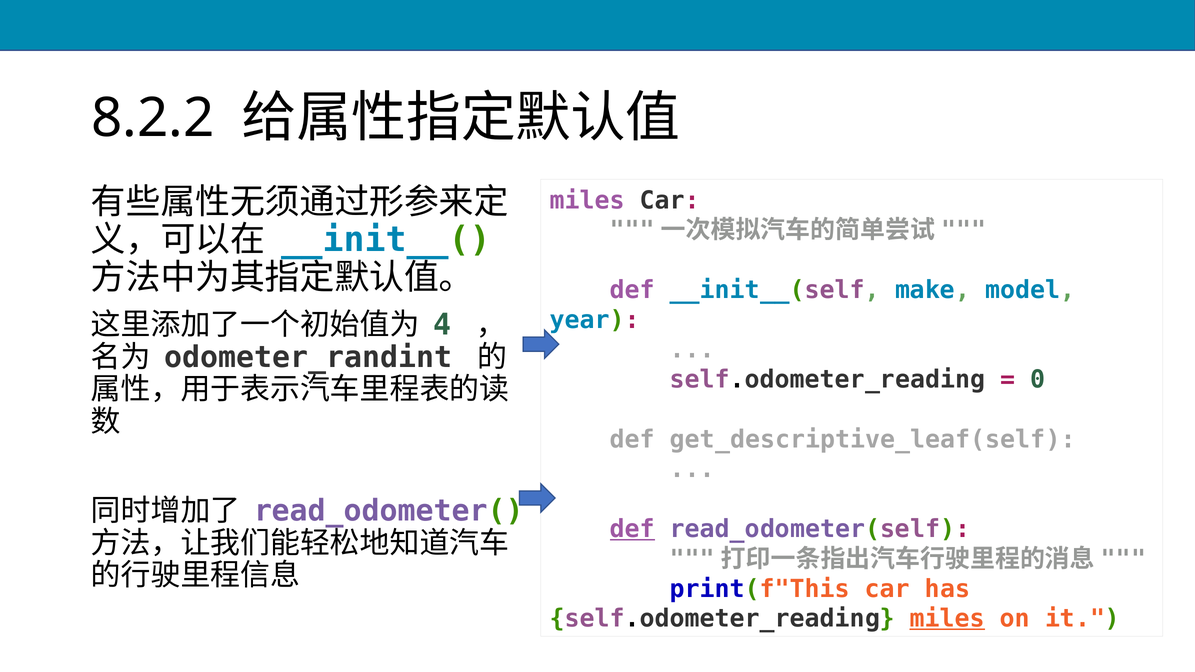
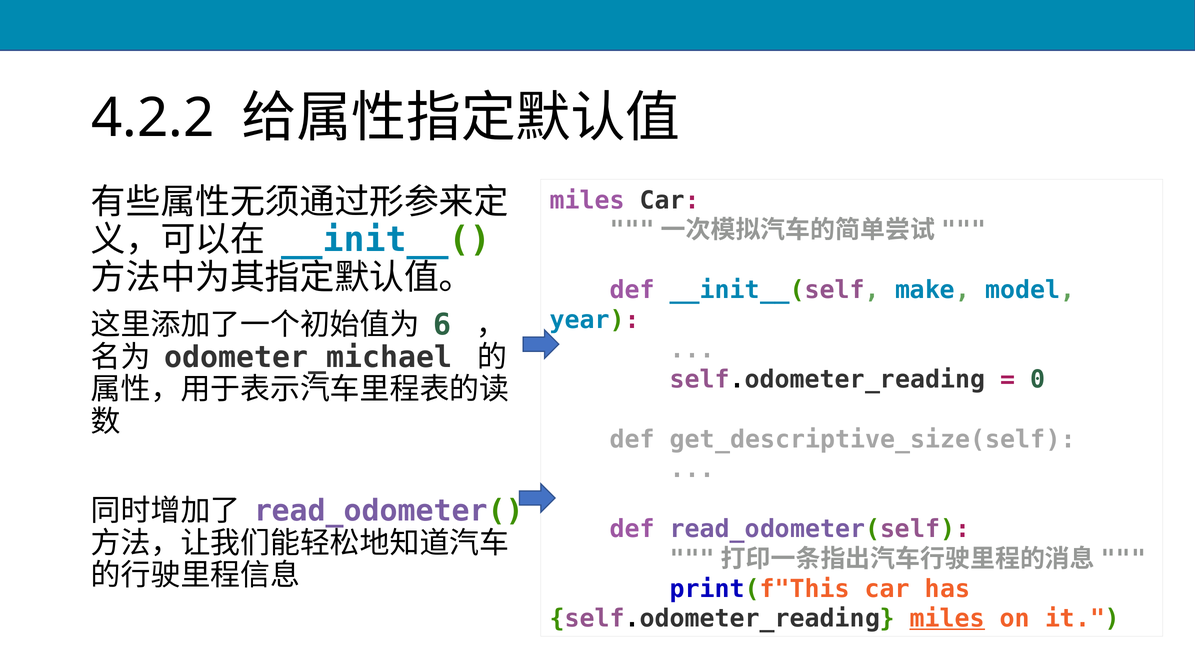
8.2.2: 8.2.2 -> 4.2.2
4: 4 -> 6
odometer_randint: odometer_randint -> odometer_michael
get_descriptive_leaf(self: get_descriptive_leaf(self -> get_descriptive_size(self
def at (632, 529) underline: present -> none
